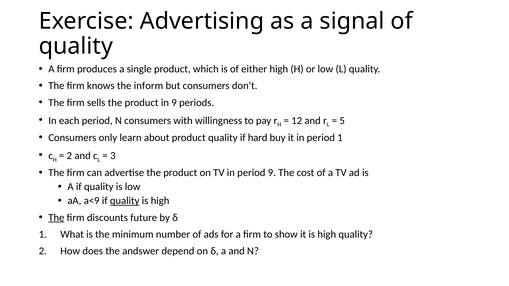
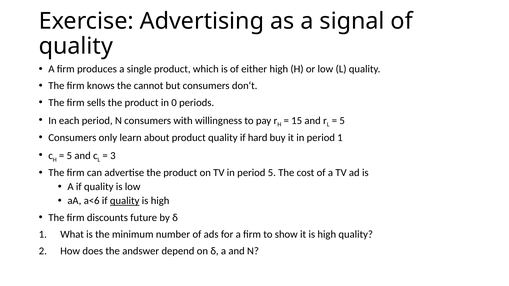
inform: inform -> cannot
in 9: 9 -> 0
12: 12 -> 15
2 at (69, 156): 2 -> 5
period 9: 9 -> 5
a<9: a<9 -> a<6
The at (56, 218) underline: present -> none
